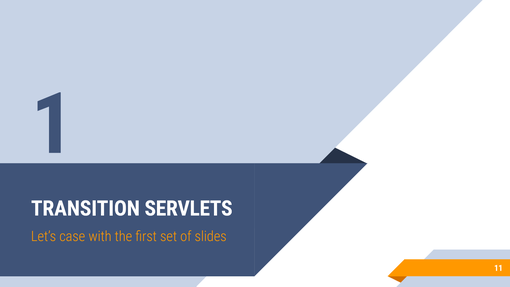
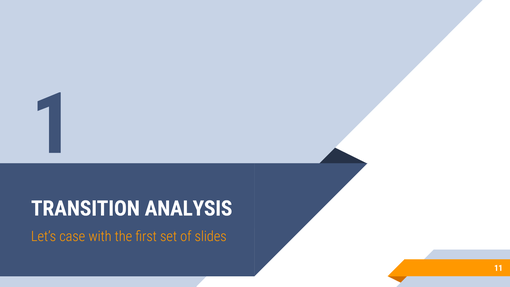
SERVLETS: SERVLETS -> ANALYSIS
